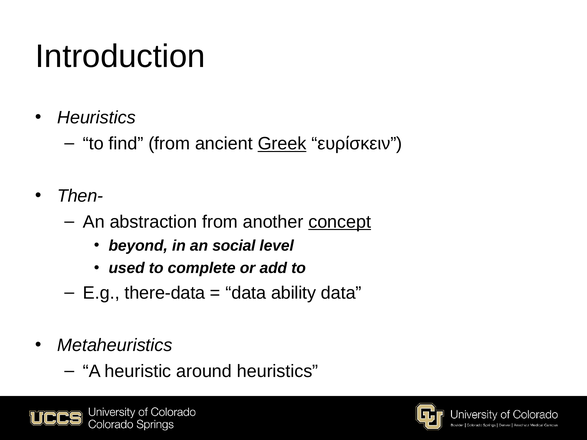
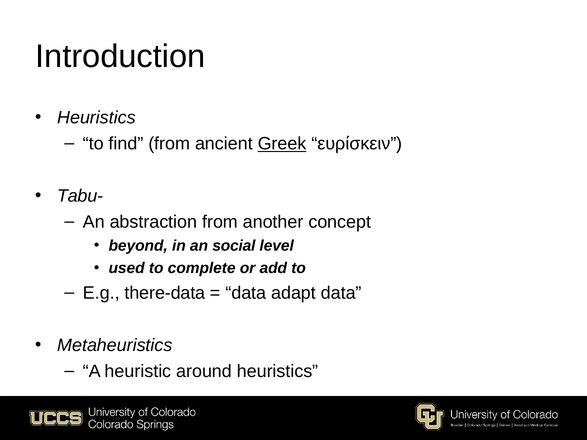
Then-: Then- -> Tabu-
concept underline: present -> none
ability: ability -> adapt
